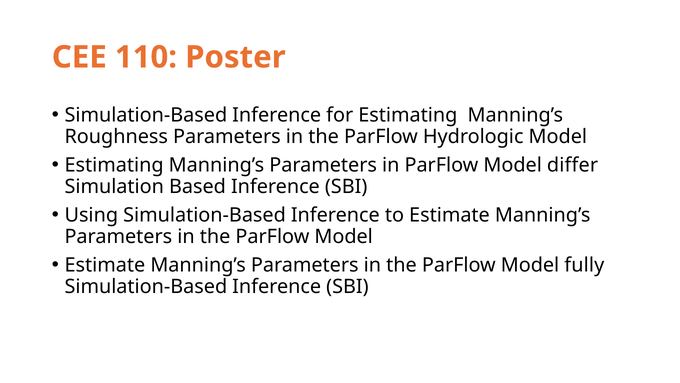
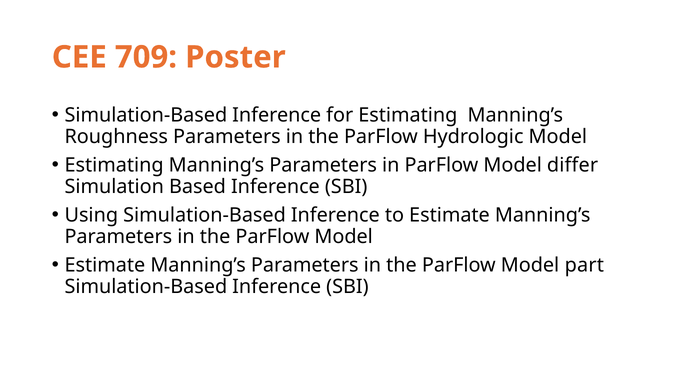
110: 110 -> 709
fully: fully -> part
